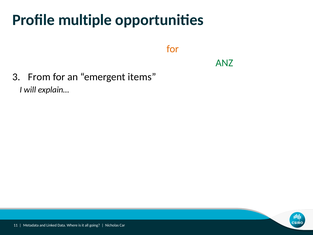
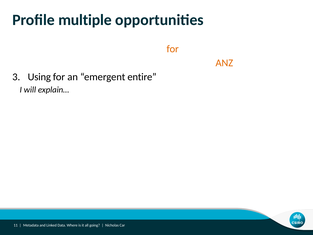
ANZ colour: green -> orange
From: From -> Using
emergent items: items -> entire
